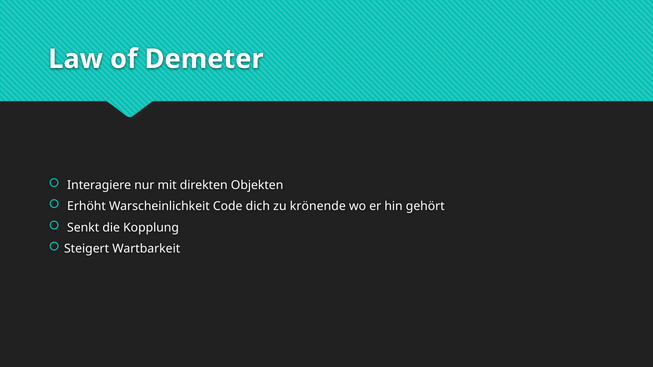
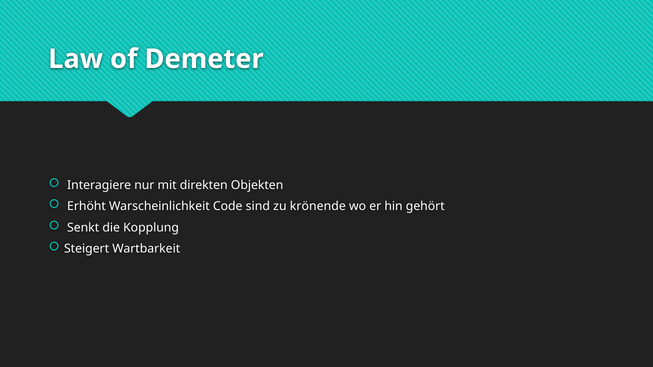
dich: dich -> sind
